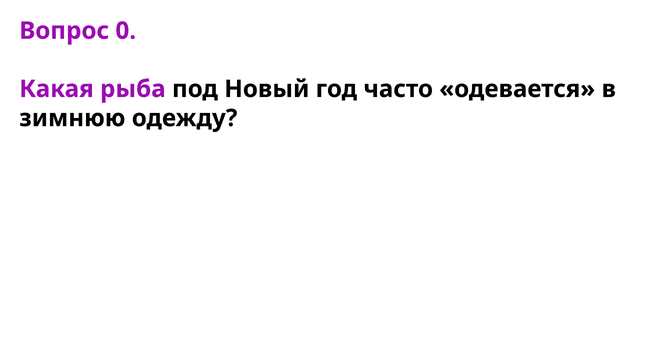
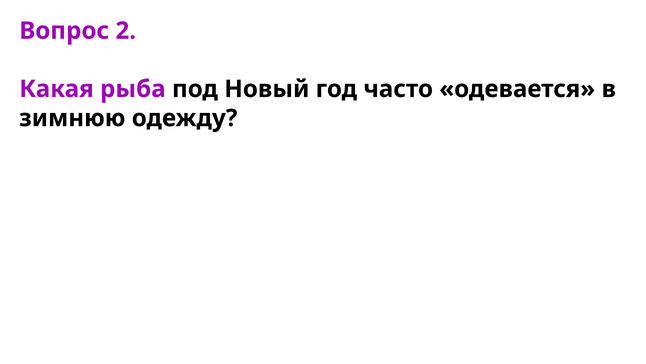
0: 0 -> 2
